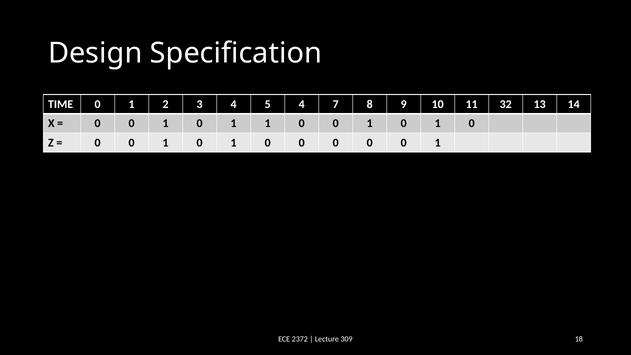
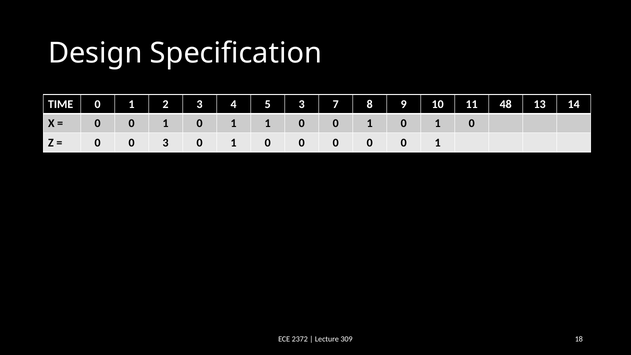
5 4: 4 -> 3
32: 32 -> 48
1 at (166, 143): 1 -> 3
